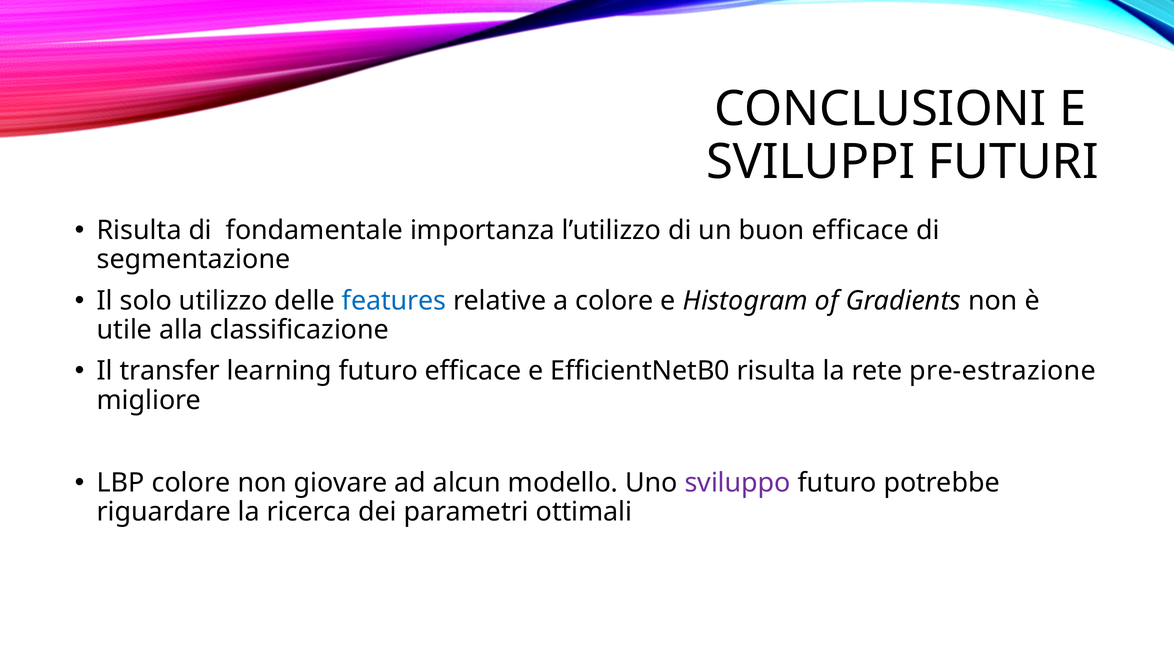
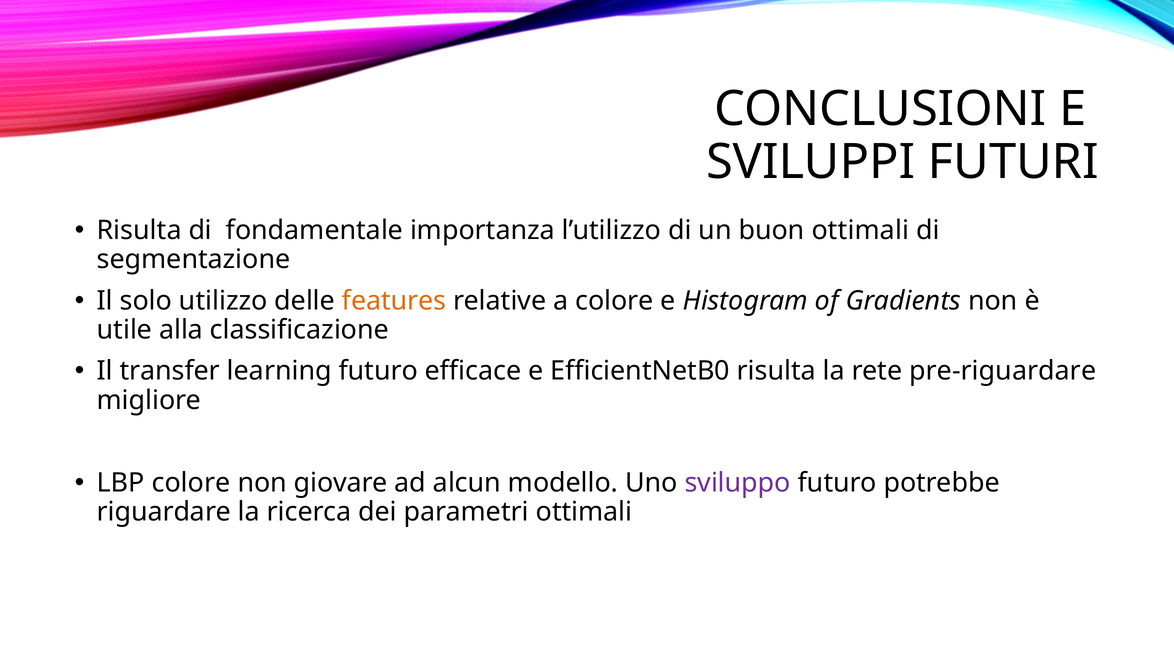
buon efficace: efficace -> ottimali
features colour: blue -> orange
pre-estrazione: pre-estrazione -> pre-riguardare
